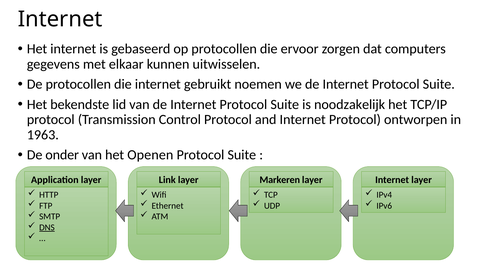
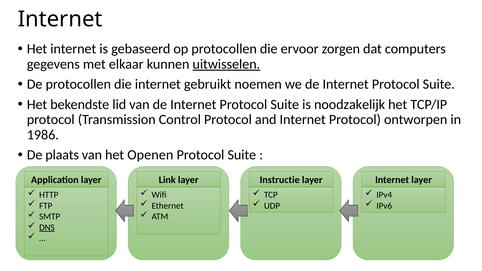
uitwisselen underline: none -> present
1963: 1963 -> 1986
onder: onder -> plaats
Markeren: Markeren -> Instructie
